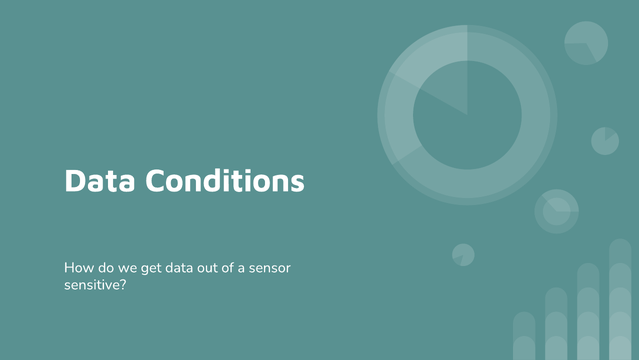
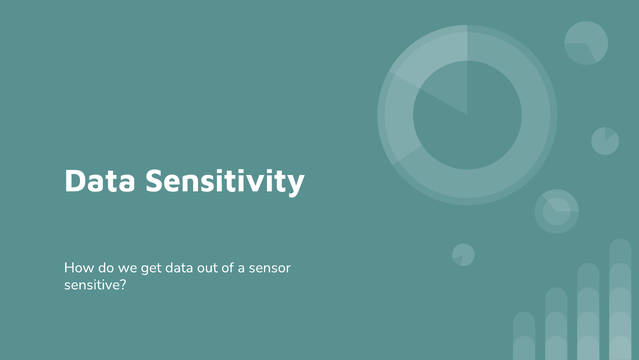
Conditions: Conditions -> Sensitivity
